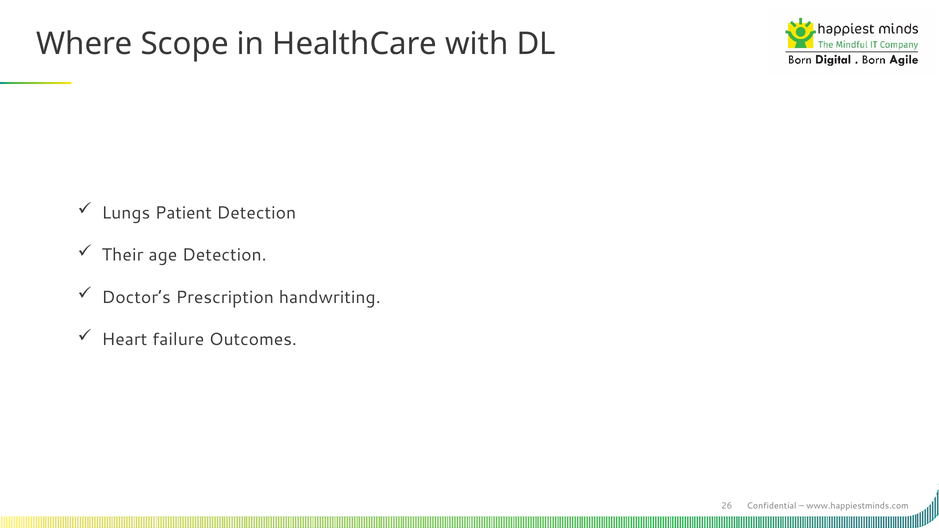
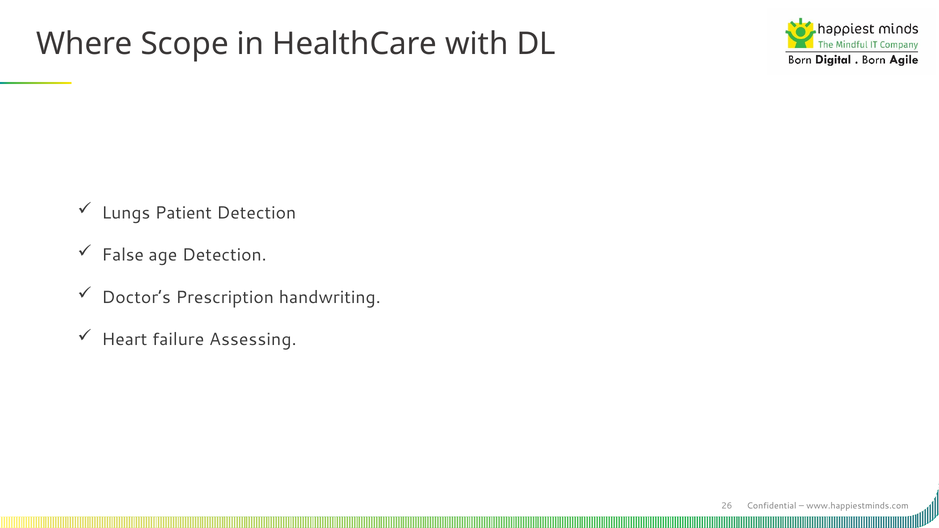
Their: Their -> False
Outcomes: Outcomes -> Assessing
